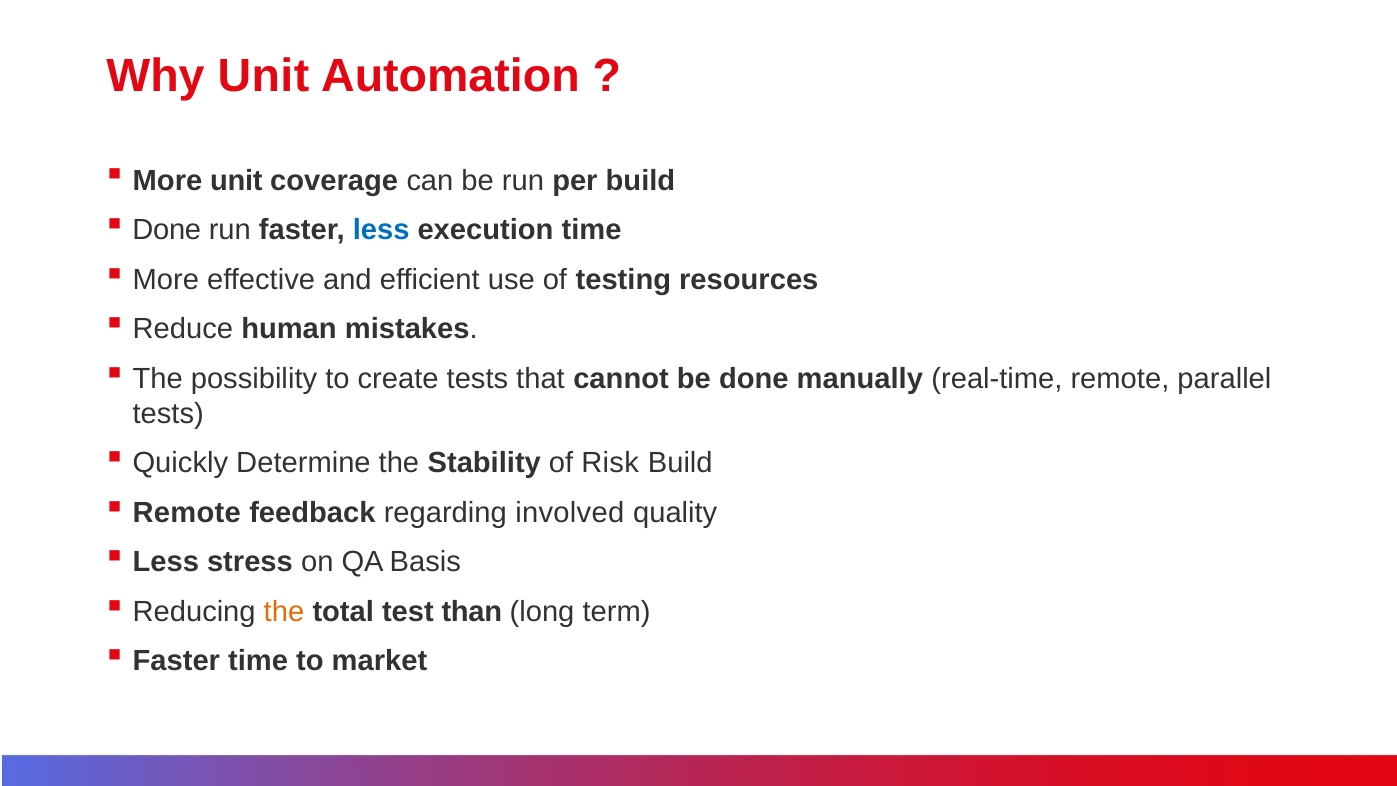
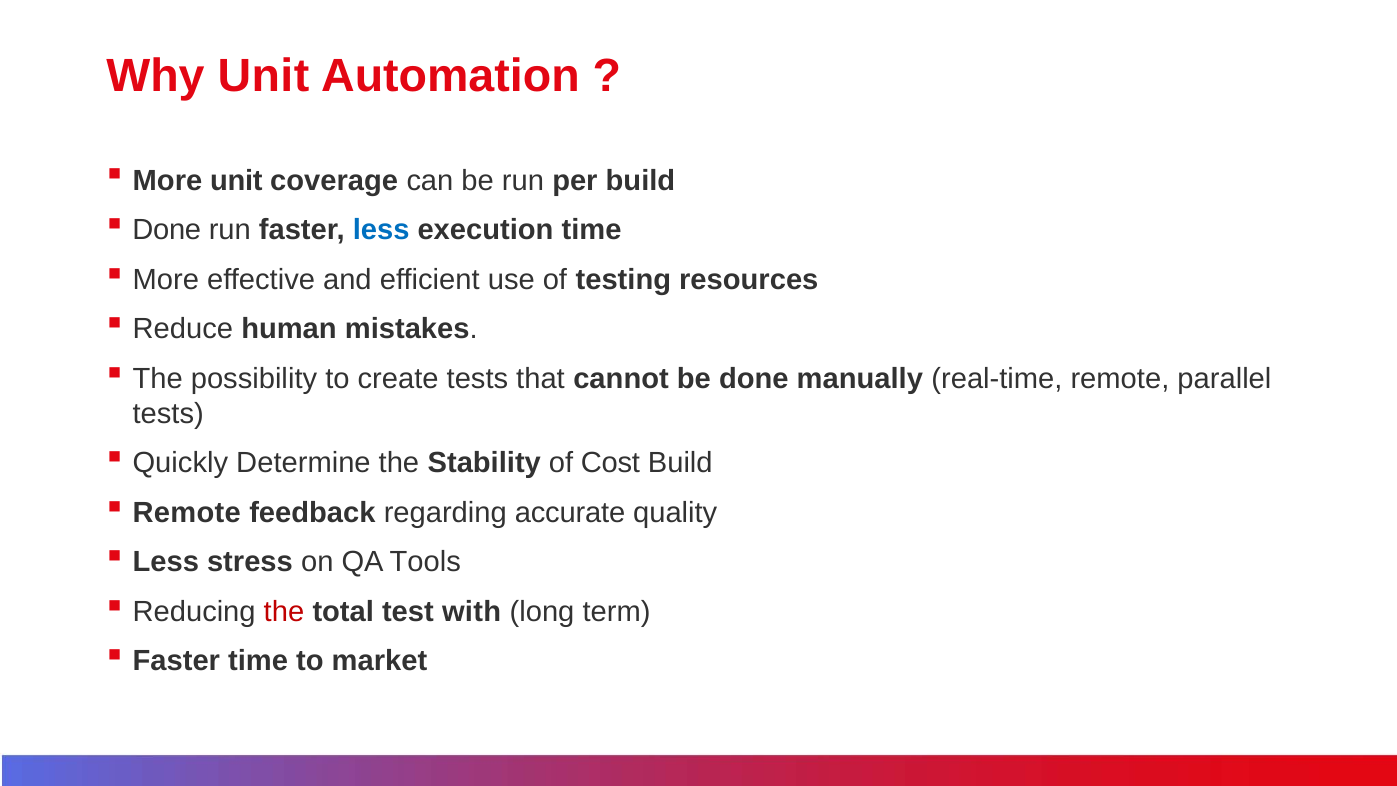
Risk: Risk -> Cost
involved: involved -> accurate
Basis: Basis -> Tools
the at (284, 612) colour: orange -> red
than: than -> with
